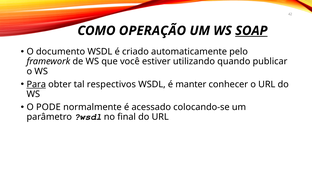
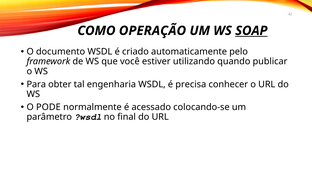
Para underline: present -> none
respectivos: respectivos -> engenharia
manter: manter -> precisa
